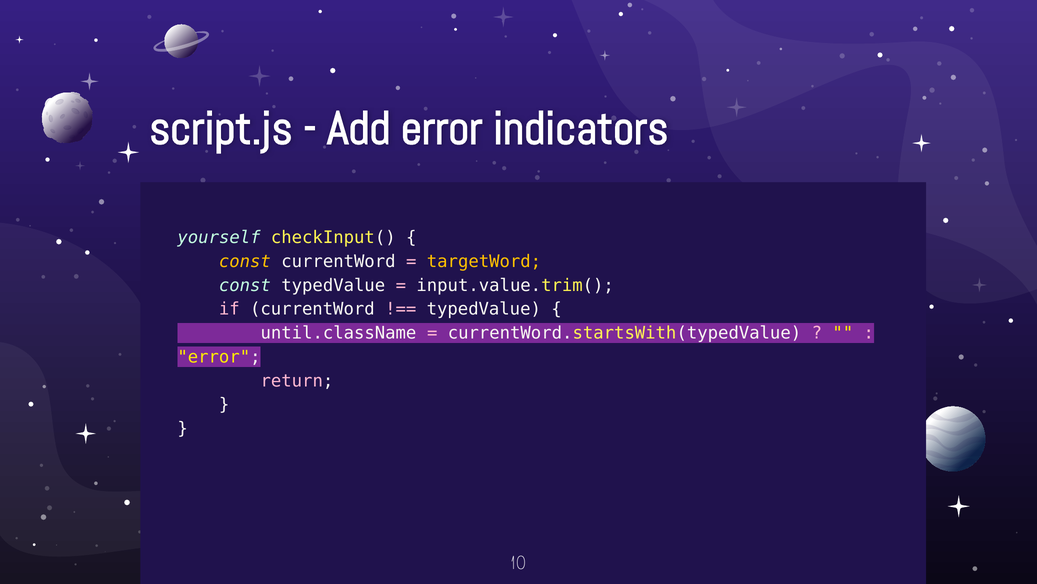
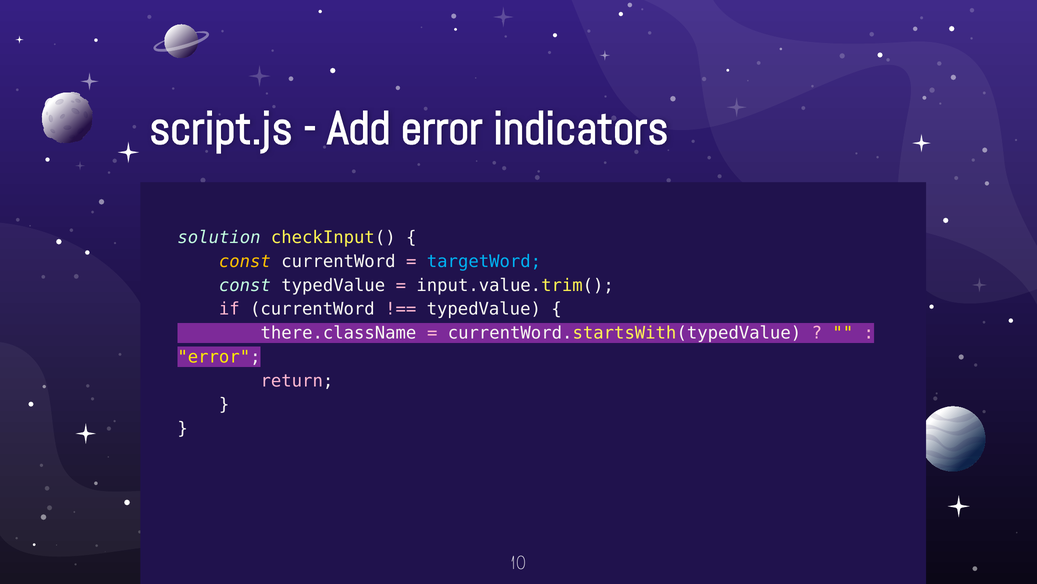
yourself: yourself -> solution
targetWord colour: yellow -> light blue
until.className: until.className -> there.className
